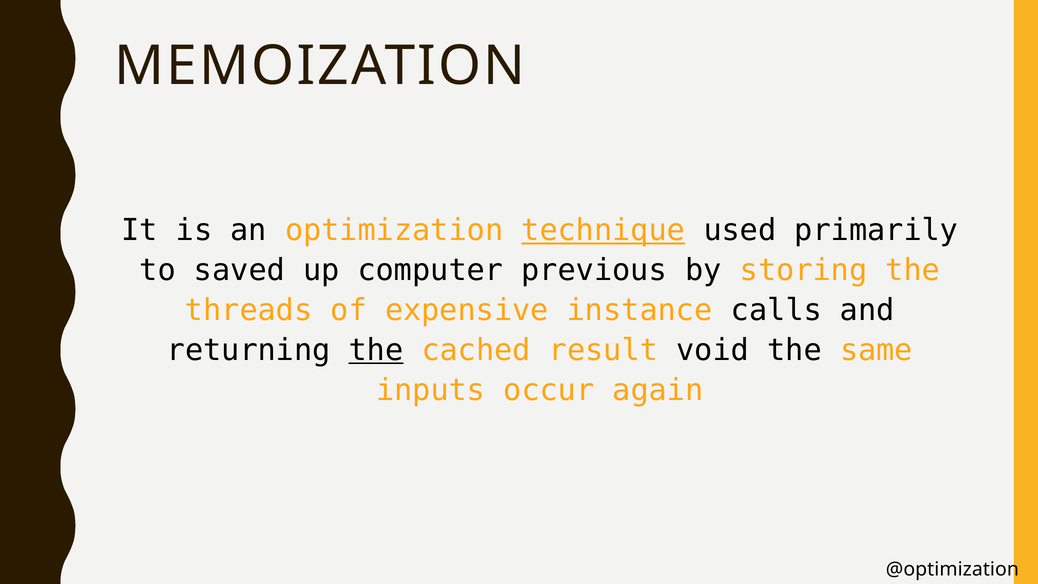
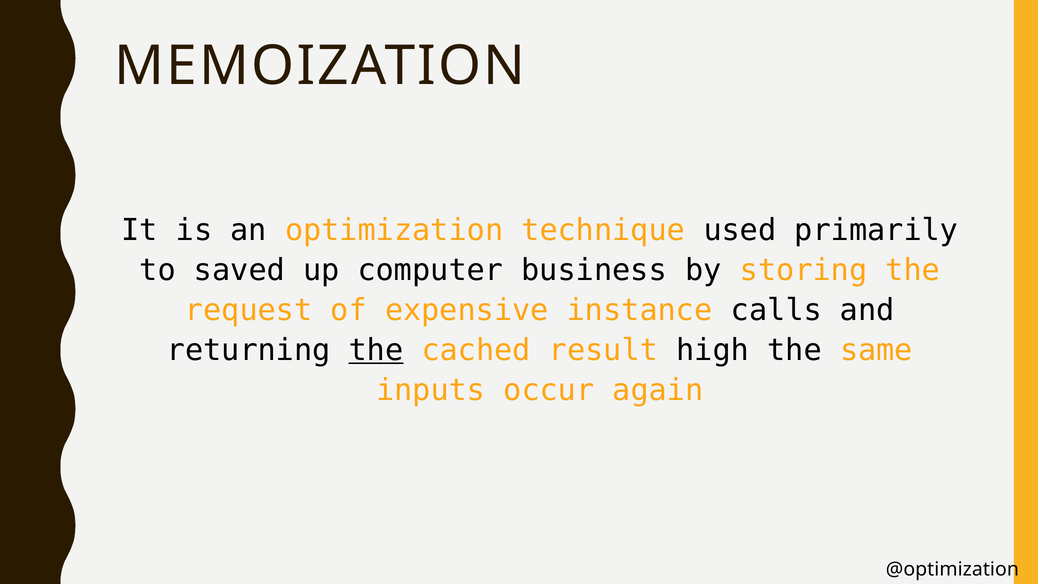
technique underline: present -> none
previous: previous -> business
threads: threads -> request
void: void -> high
